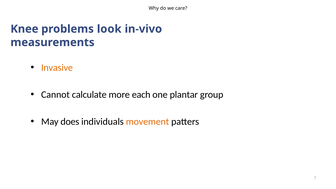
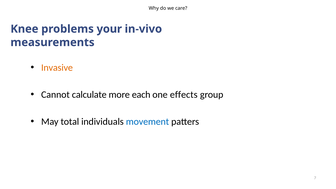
look: look -> your
plantar: plantar -> effects
does: does -> total
movement colour: orange -> blue
